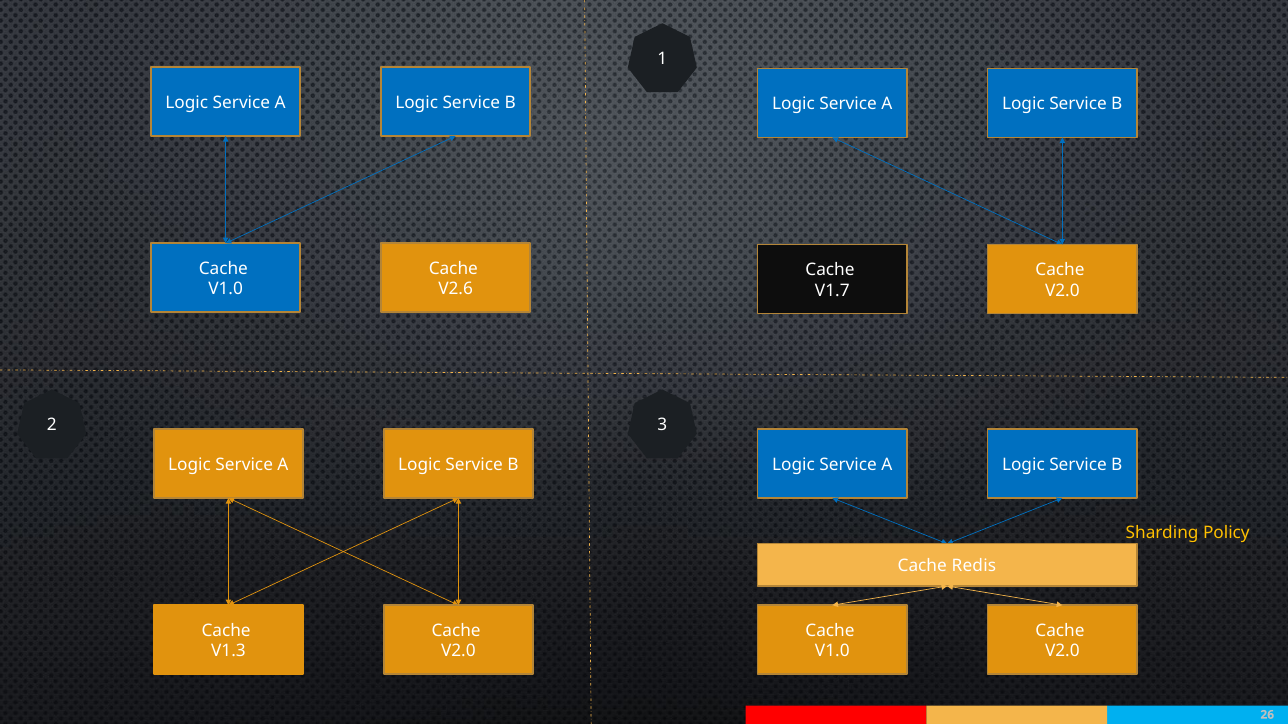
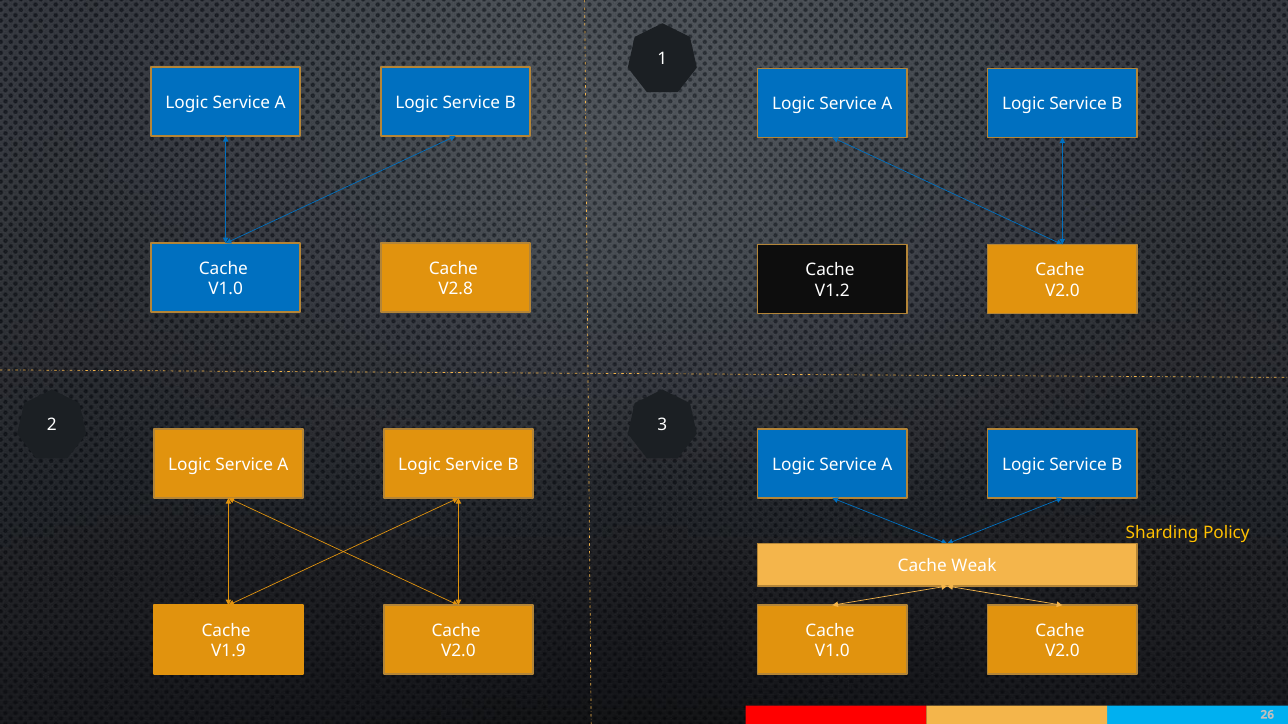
V2.6: V2.6 -> V2.8
V1.7: V1.7 -> V1.2
Redis: Redis -> Weak
V1.3: V1.3 -> V1.9
